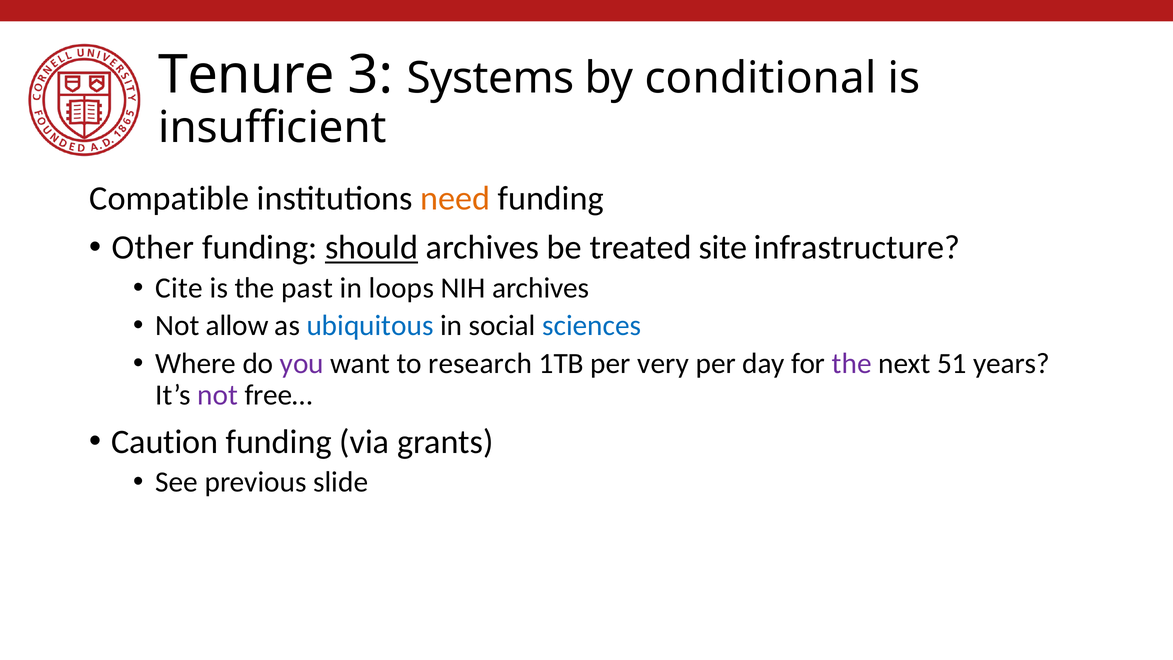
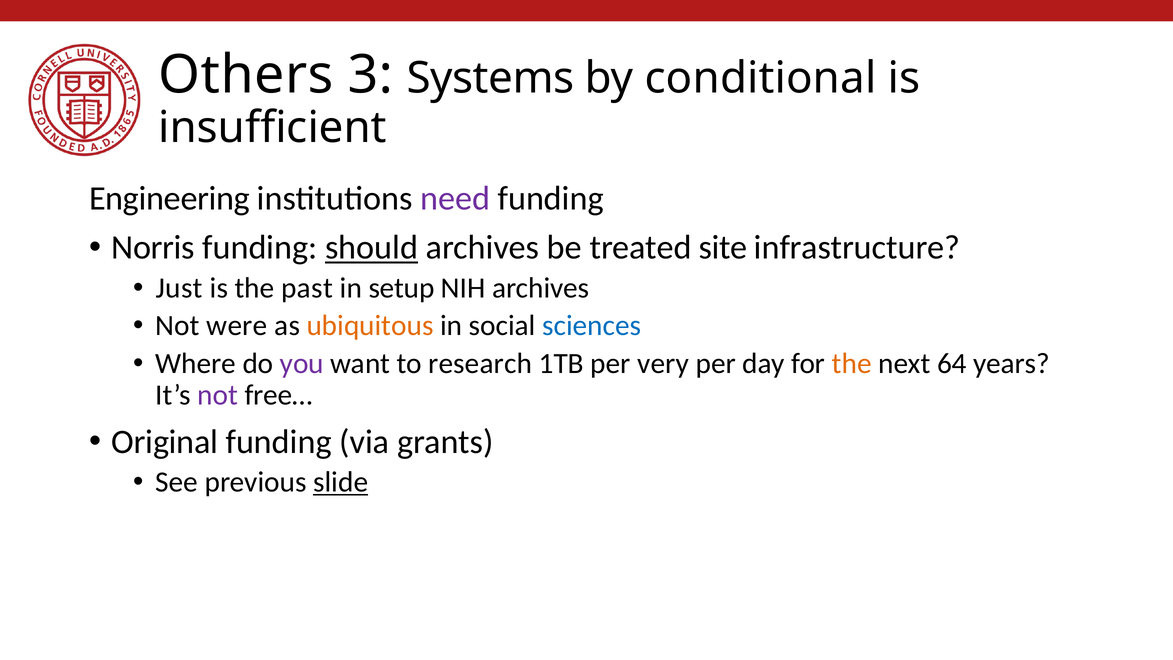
Tenure: Tenure -> Others
Compatible: Compatible -> Engineering
need colour: orange -> purple
Other: Other -> Norris
Cite: Cite -> Just
loops: loops -> setup
allow: allow -> were
ubiquitous colour: blue -> orange
the at (852, 363) colour: purple -> orange
51: 51 -> 64
Caution: Caution -> Original
slide underline: none -> present
